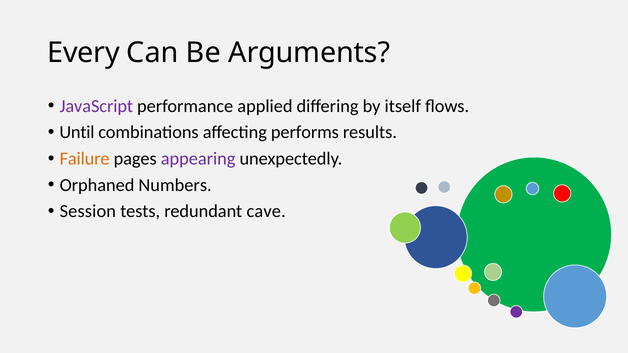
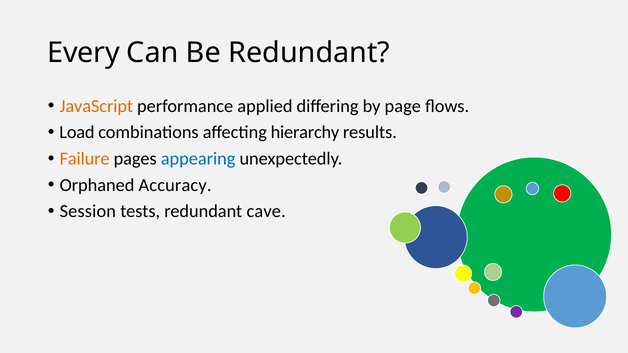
Be Arguments: Arguments -> Redundant
JavaScript colour: purple -> orange
itself: itself -> page
Until: Until -> Load
performs: performs -> hierarchy
appearing colour: purple -> blue
Numbers: Numbers -> Accuracy
